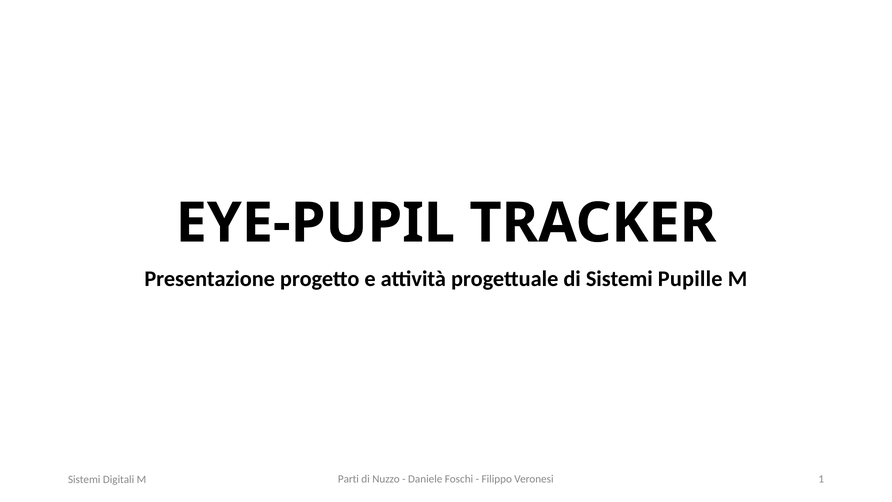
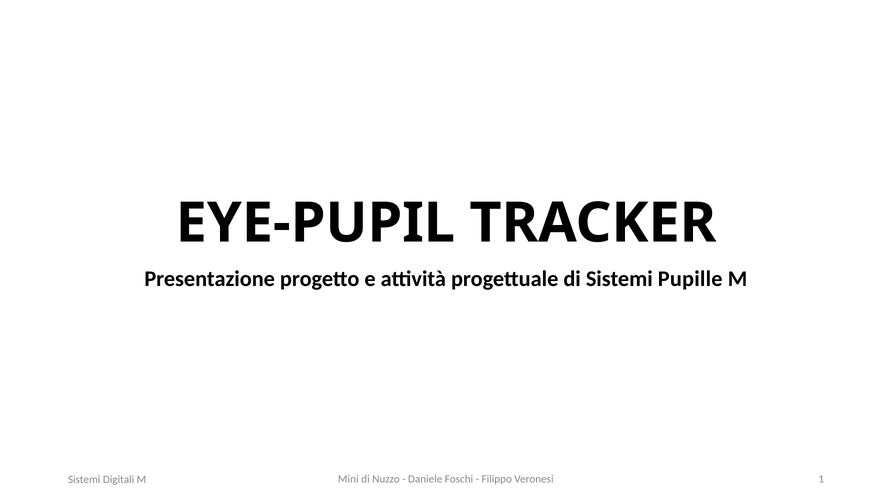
Parti: Parti -> Mini
